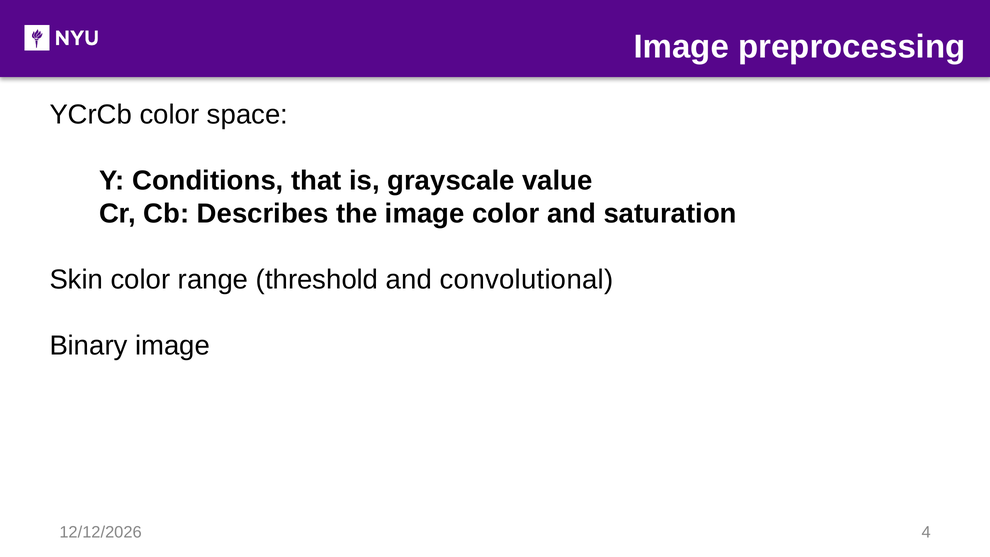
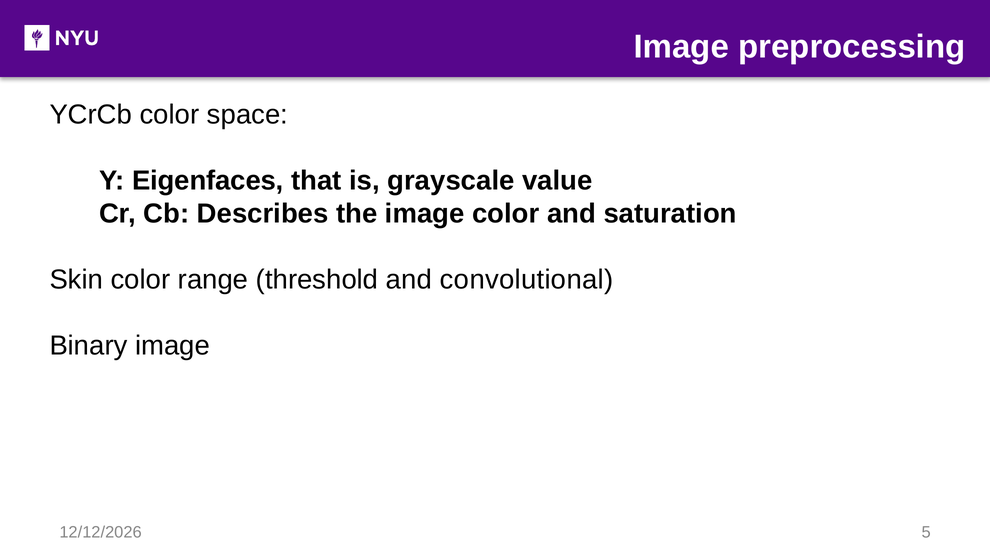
Conditions: Conditions -> Eigenfaces
4: 4 -> 5
